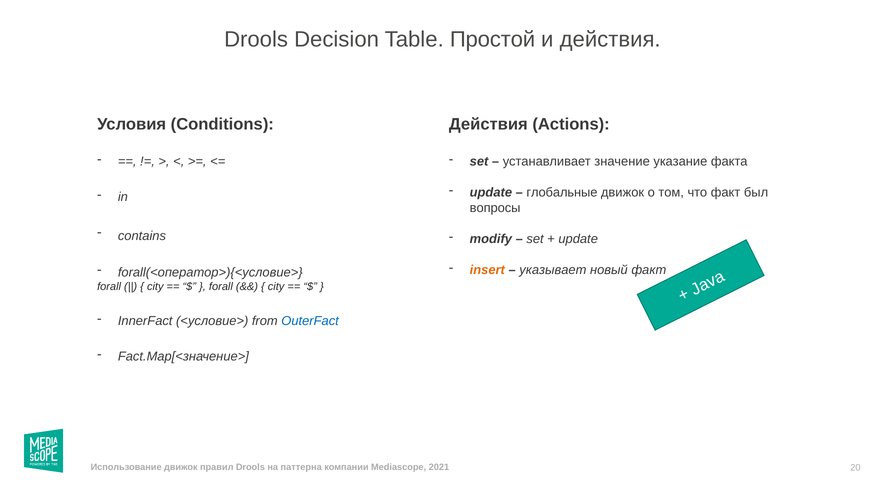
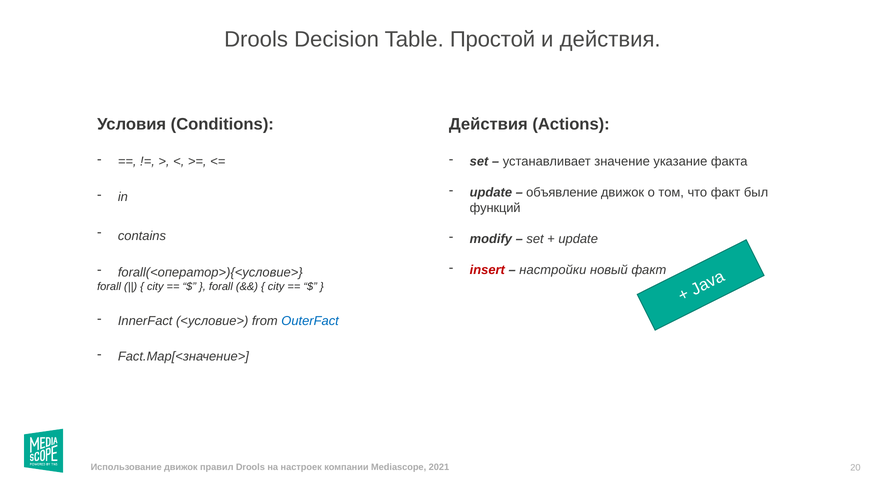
глобальные: глобальные -> объявление
вопросы: вопросы -> функций
insert colour: orange -> red
указывает: указывает -> настройки
паттерна: паттерна -> настроек
